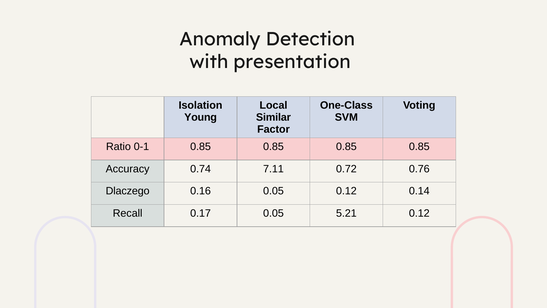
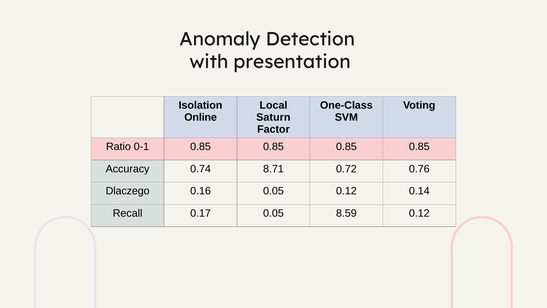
Young: Young -> Online
Similar: Similar -> Saturn
7.11: 7.11 -> 8.71
5.21: 5.21 -> 8.59
